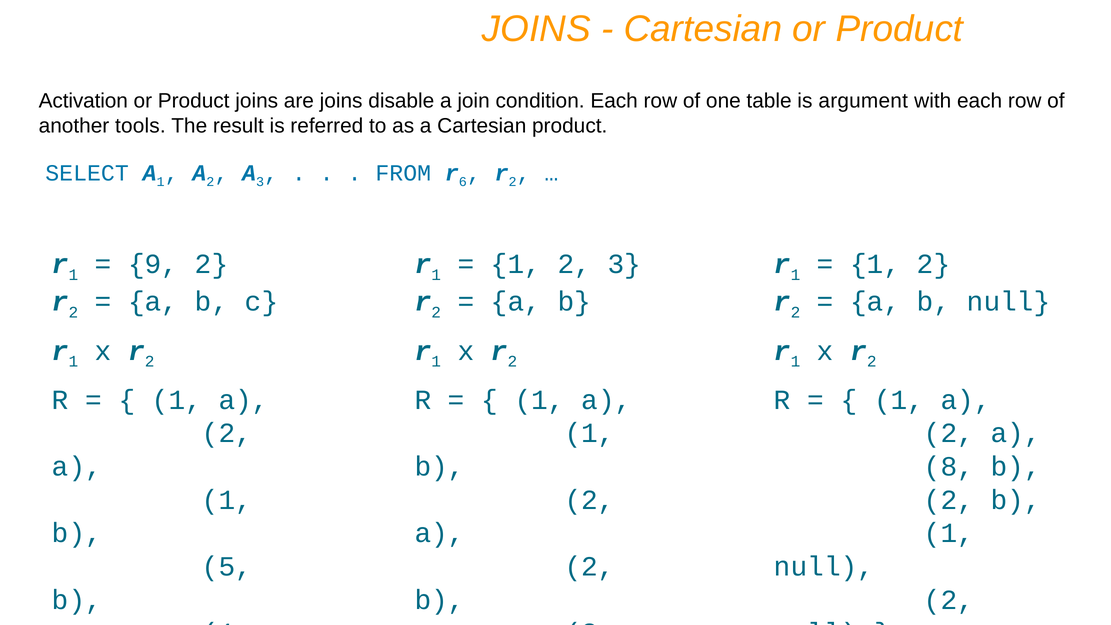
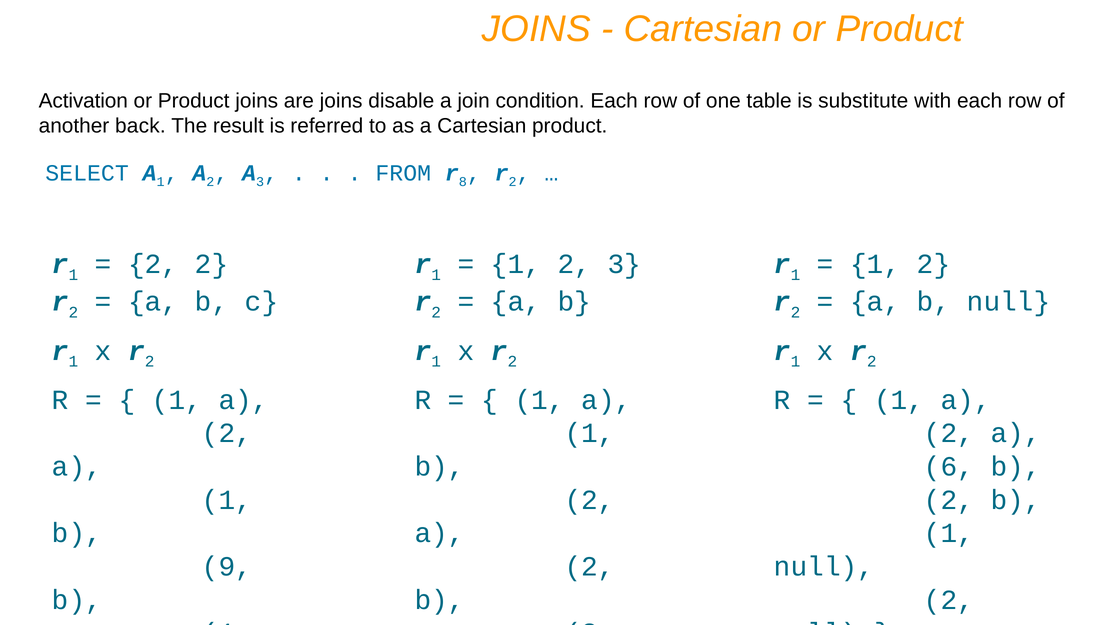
argument: argument -> substitute
tools: tools -> back
6: 6 -> 8
9 at (153, 264): 9 -> 2
8: 8 -> 6
5: 5 -> 9
